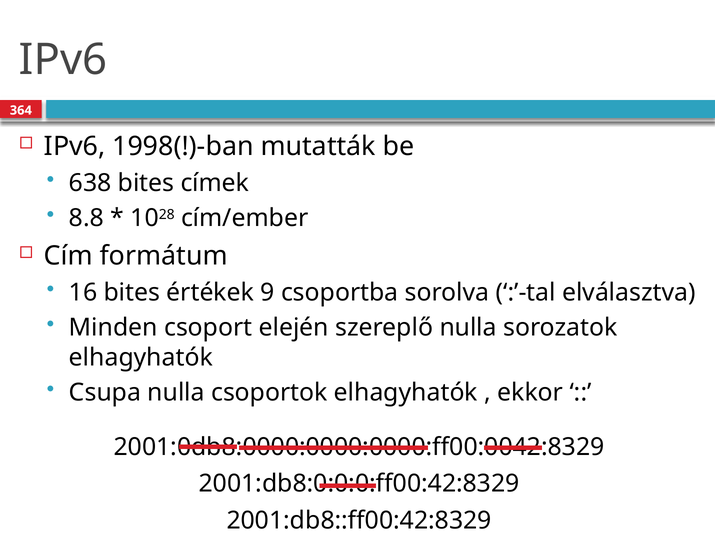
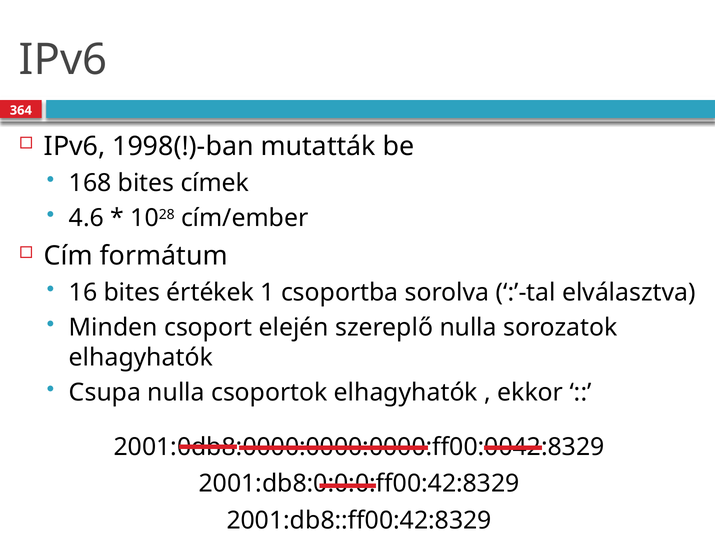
638: 638 -> 168
8.8: 8.8 -> 4.6
9: 9 -> 1
